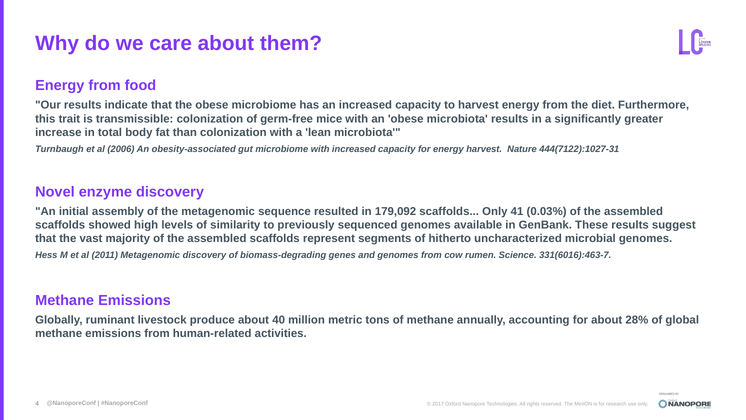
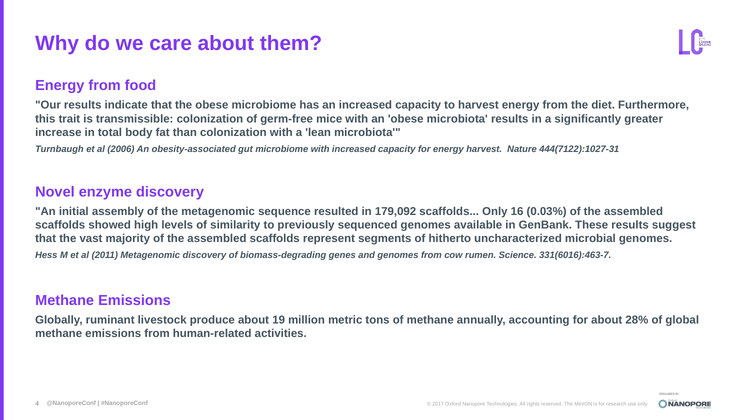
41: 41 -> 16
40: 40 -> 19
